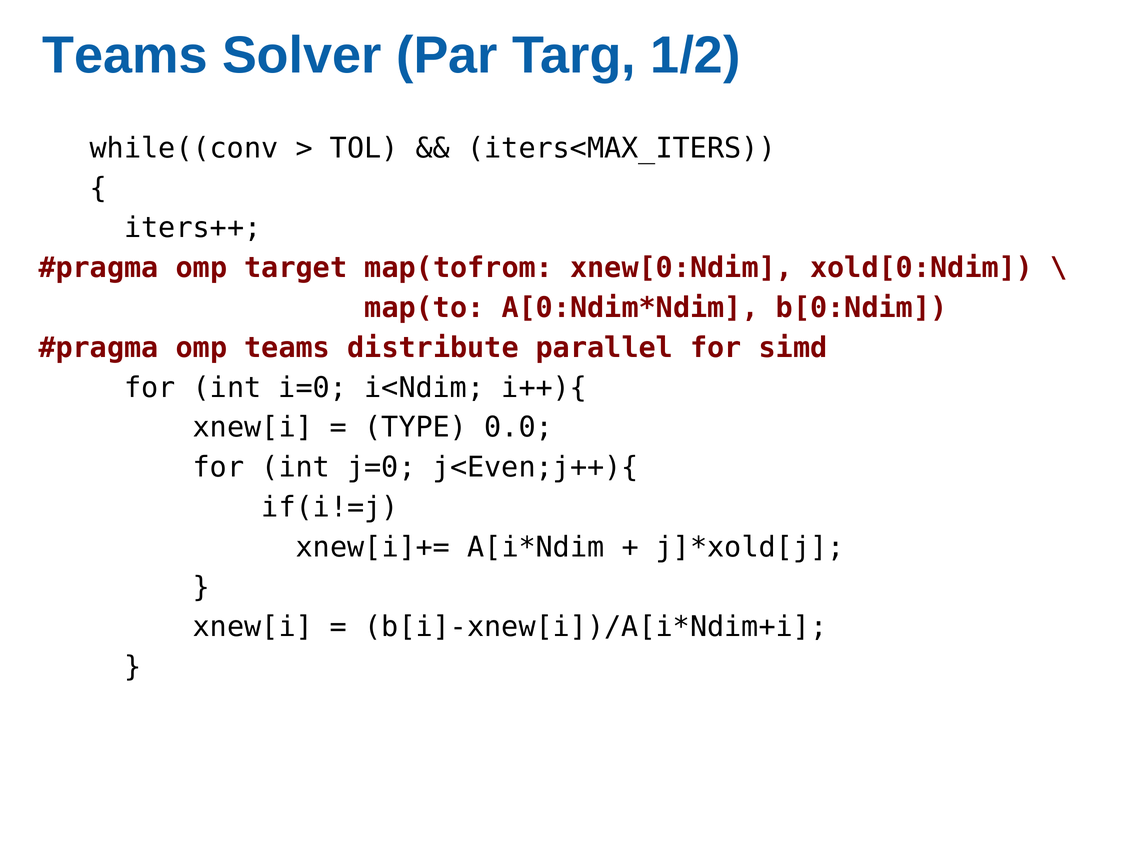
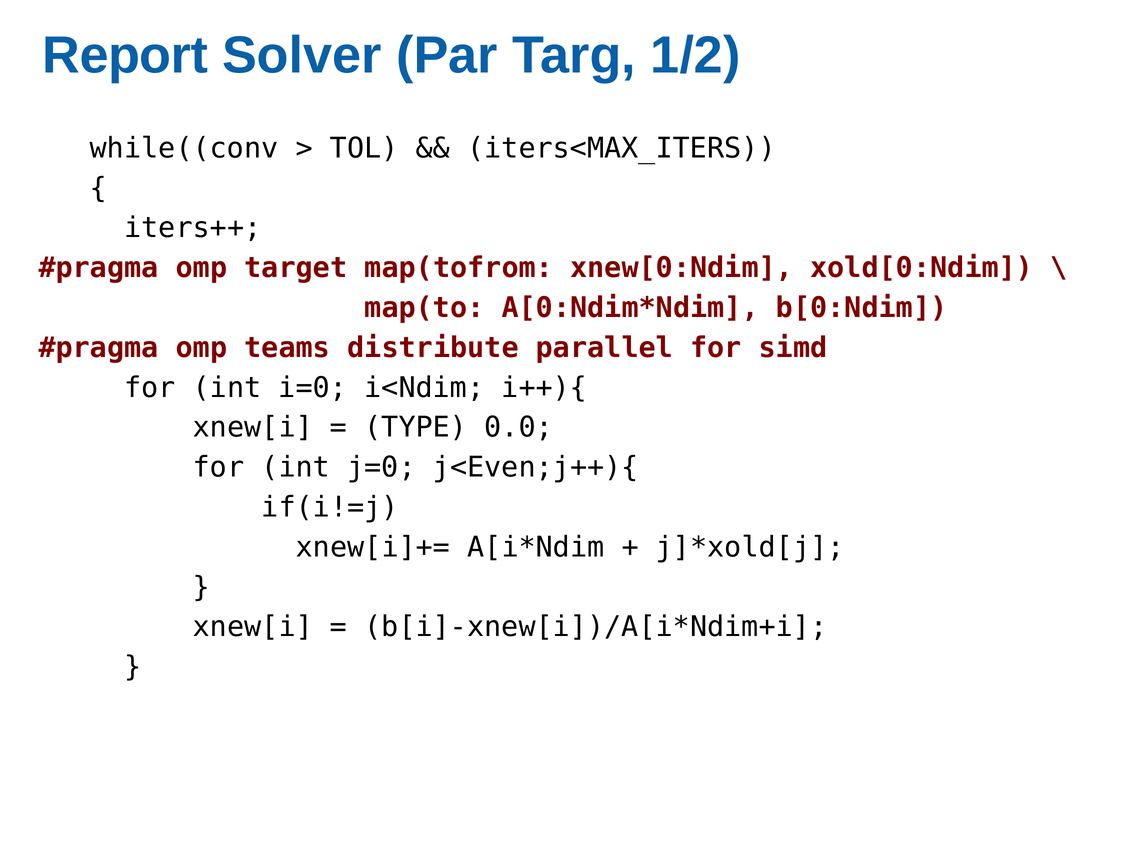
Teams at (125, 56): Teams -> Report
